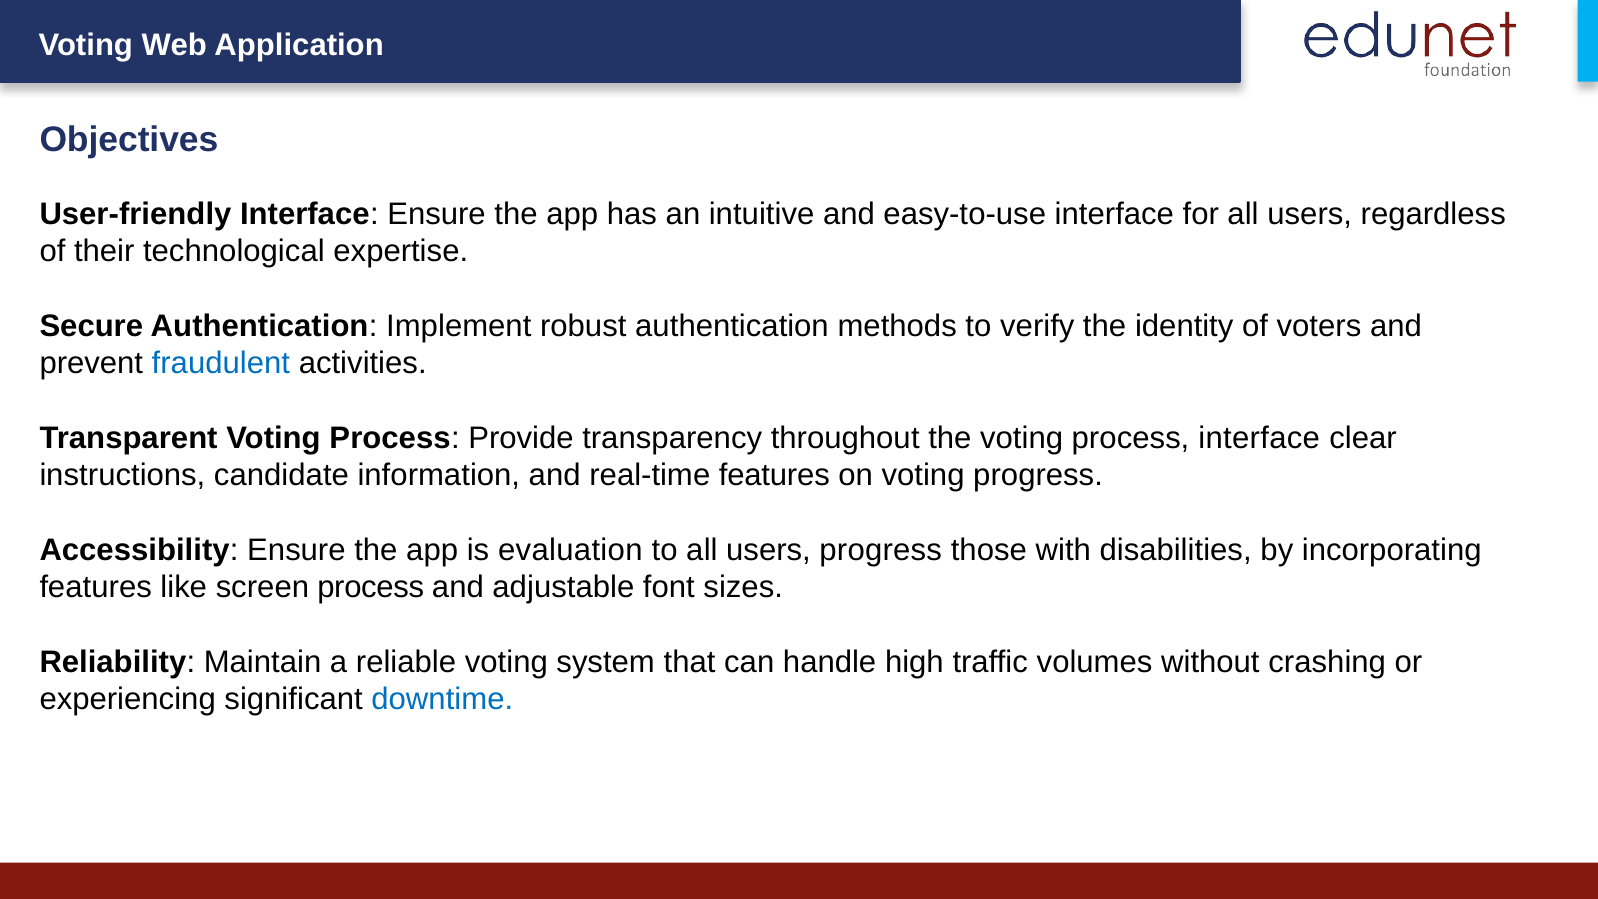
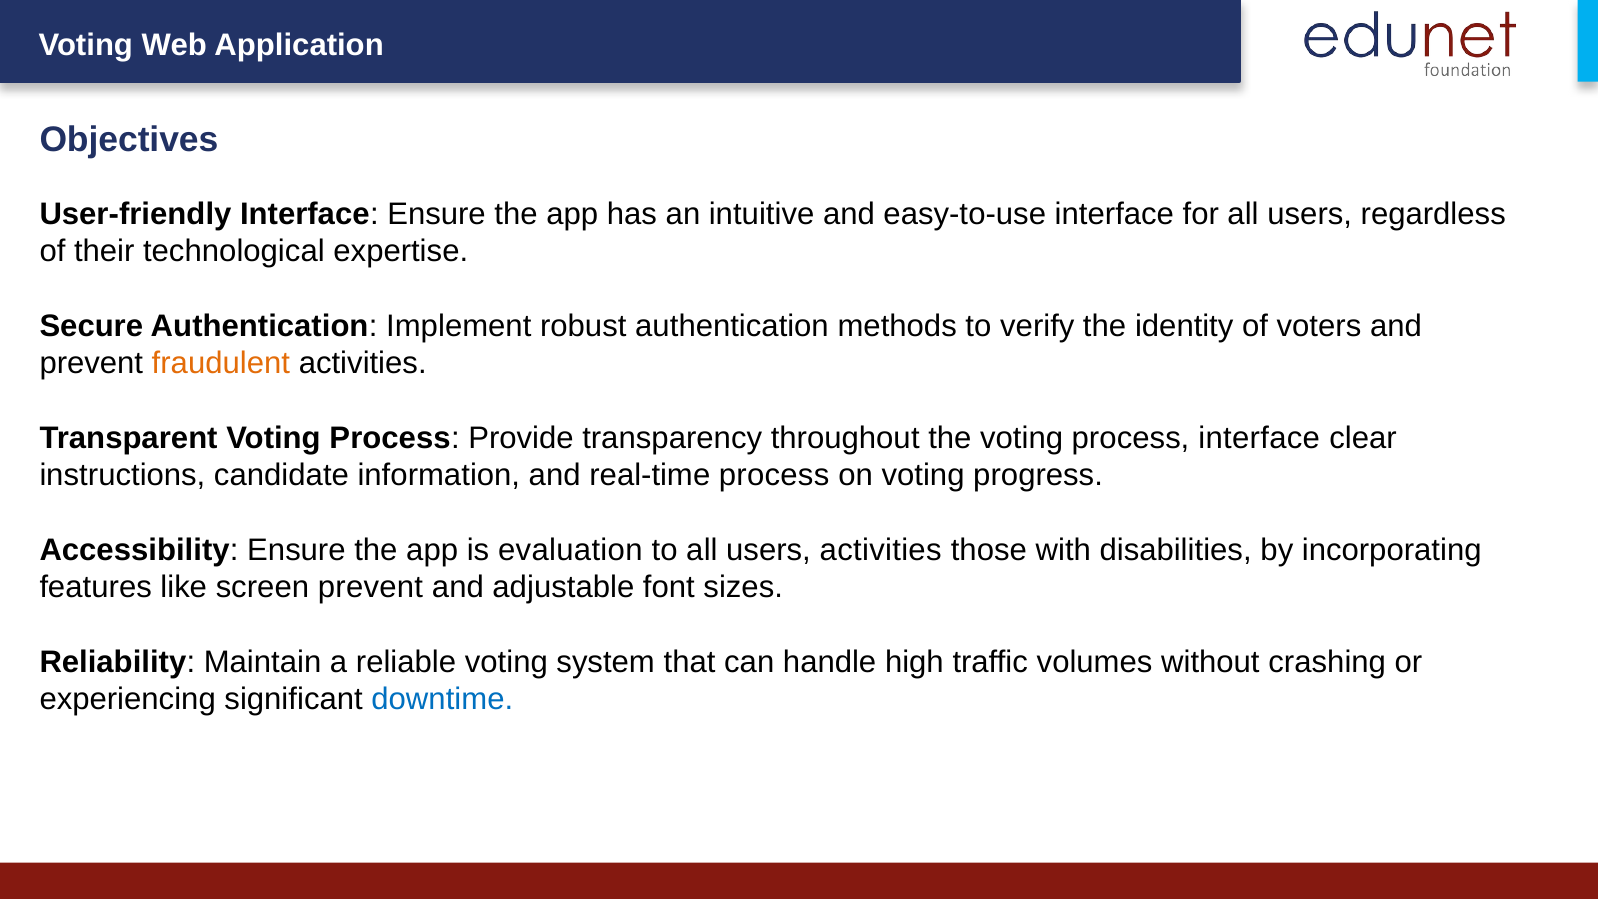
fraudulent colour: blue -> orange
real-time features: features -> process
users progress: progress -> activities
screen process: process -> prevent
